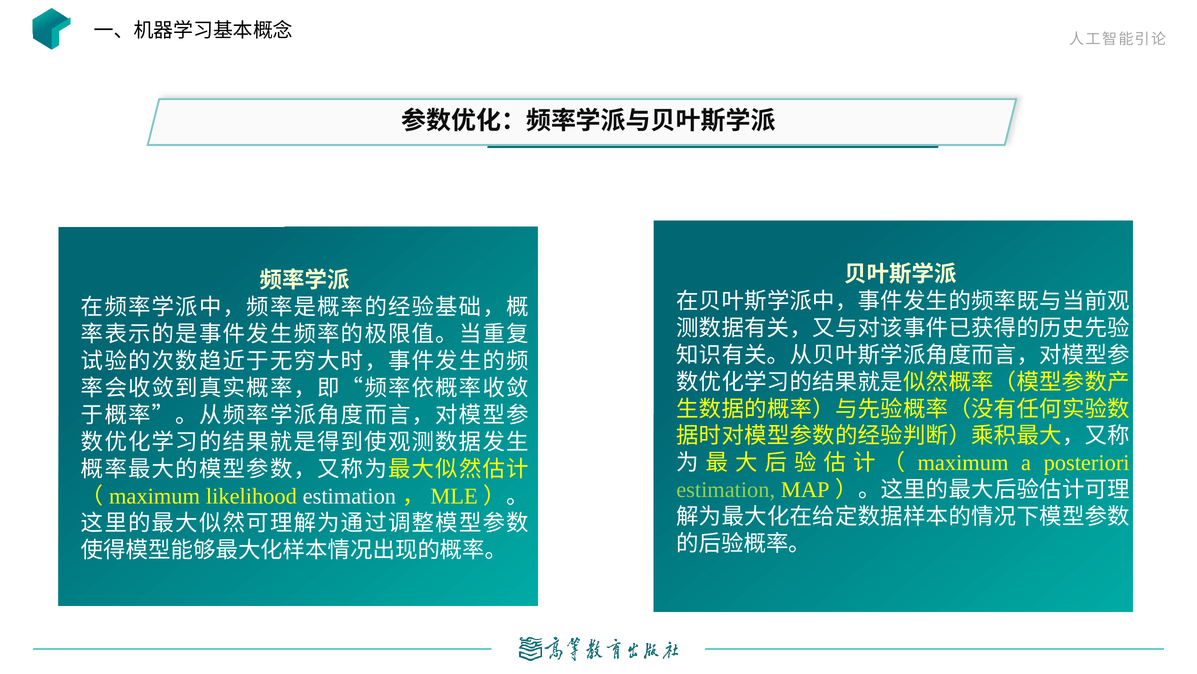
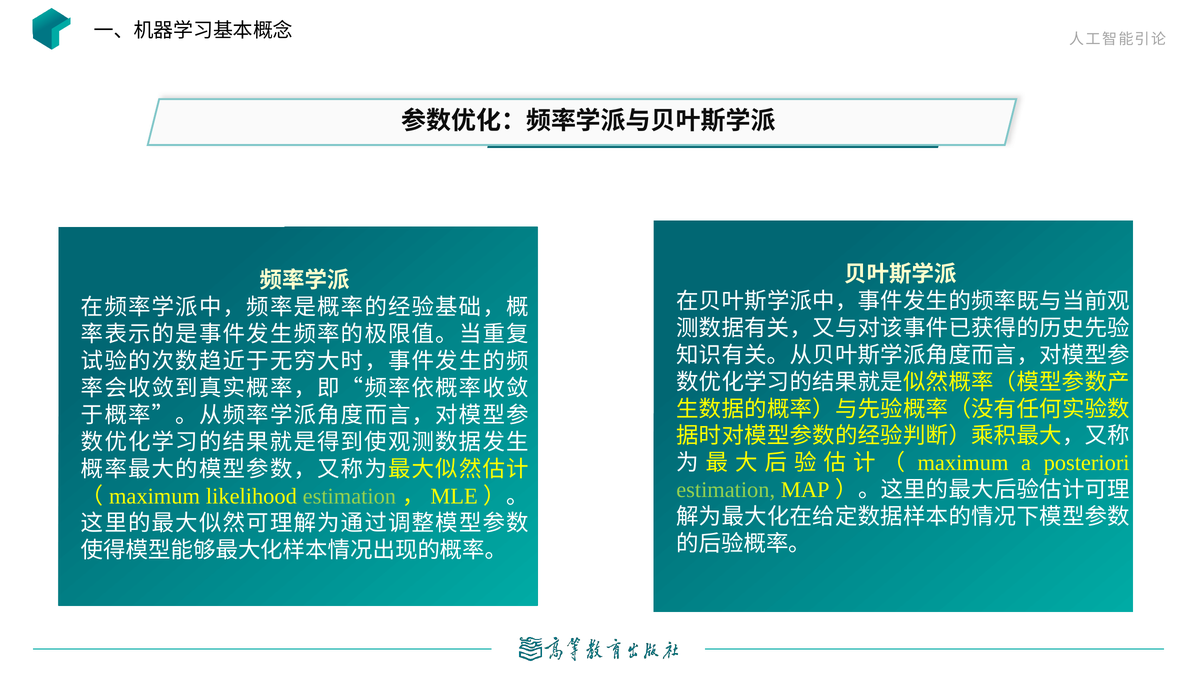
estimation at (349, 496) colour: white -> light green
